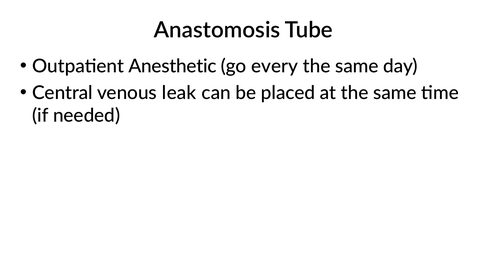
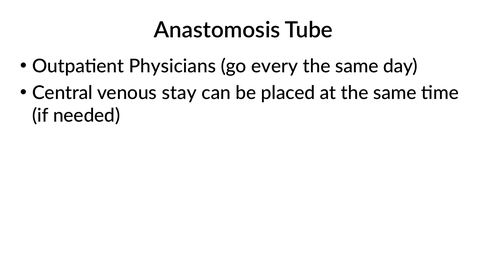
Anesthetic: Anesthetic -> Physicians
leak: leak -> stay
